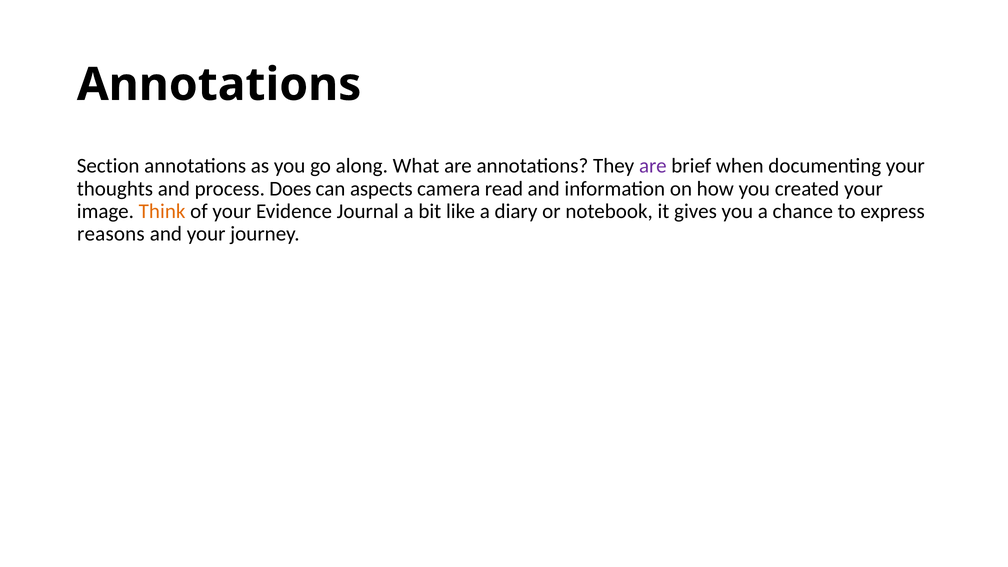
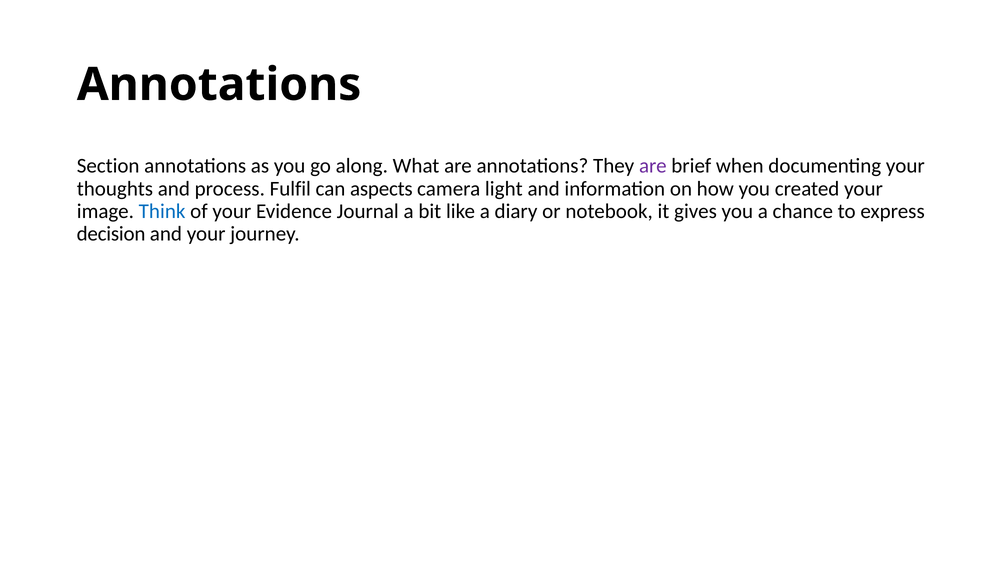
Does: Does -> Fulfil
read: read -> light
Think colour: orange -> blue
reasons: reasons -> decision
